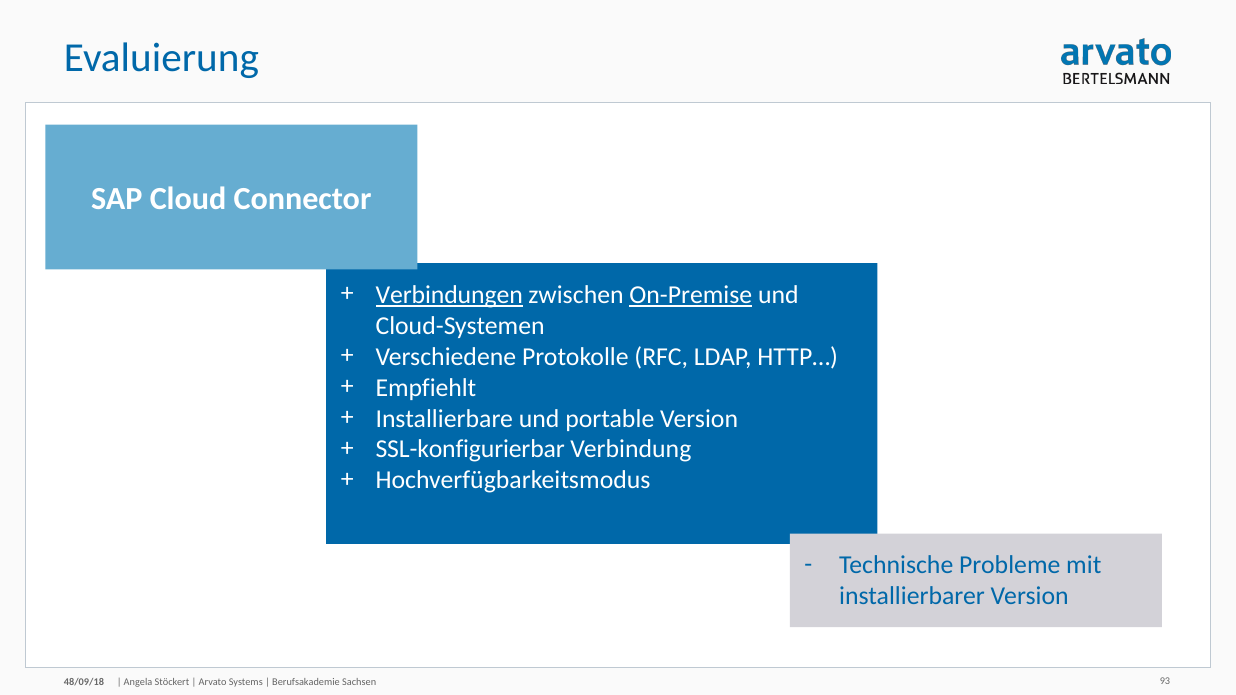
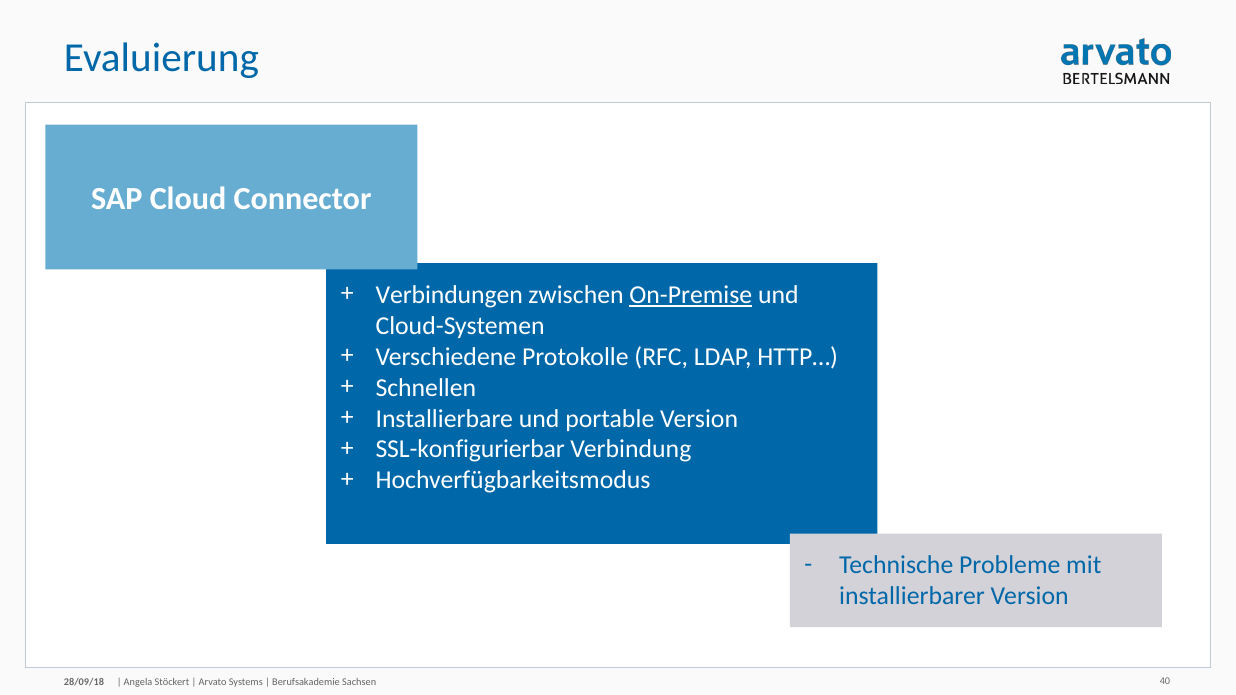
Verbindungen underline: present -> none
Empfiehlt: Empfiehlt -> Schnellen
48/09/18: 48/09/18 -> 28/09/18
93: 93 -> 40
